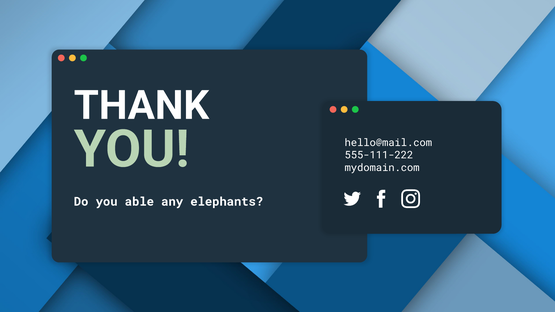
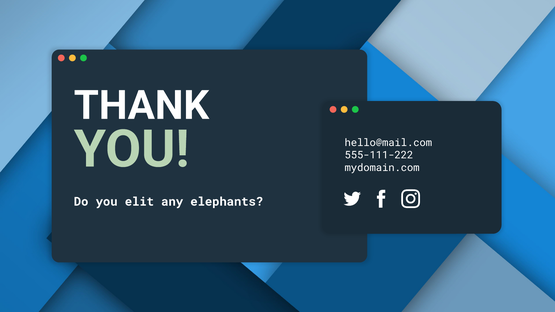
able: able -> elit
